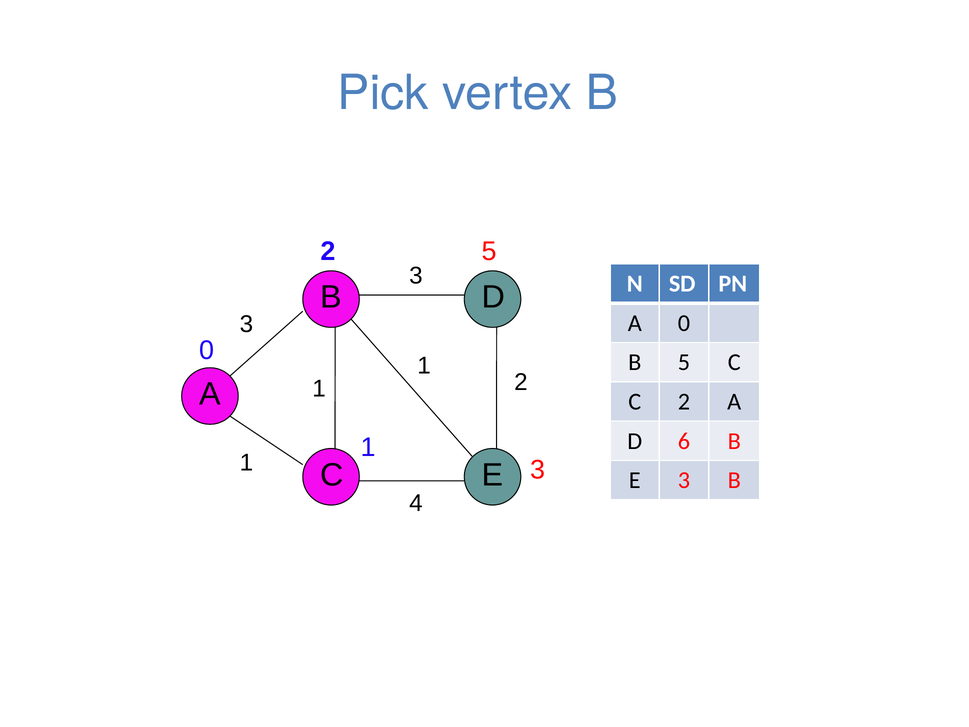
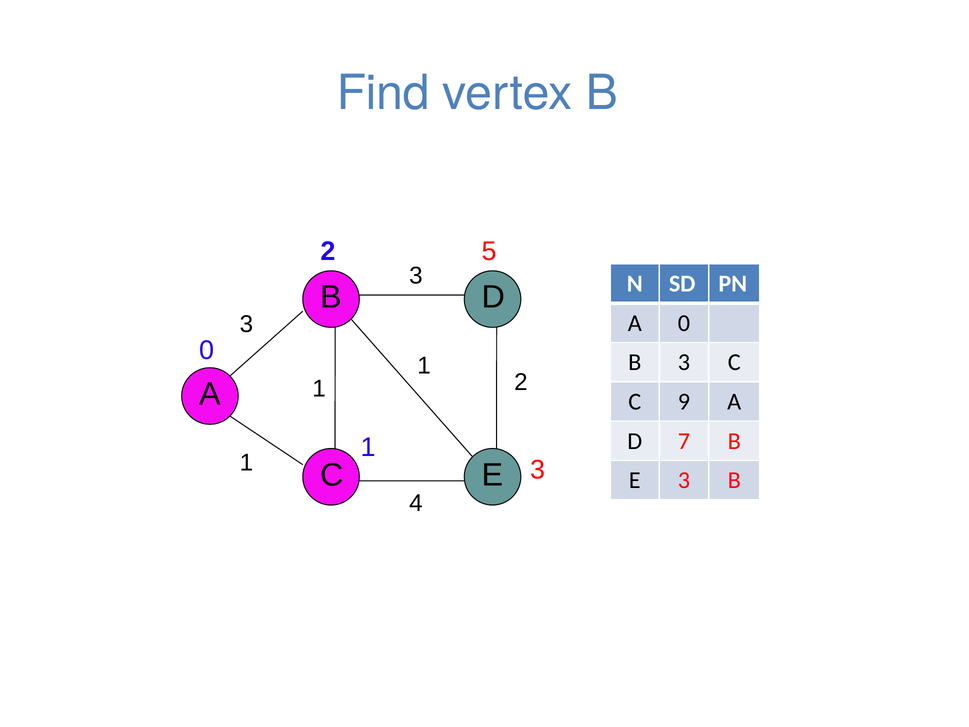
Pick: Pick -> Find
5 at (684, 362): 5 -> 3
C 2: 2 -> 9
6: 6 -> 7
